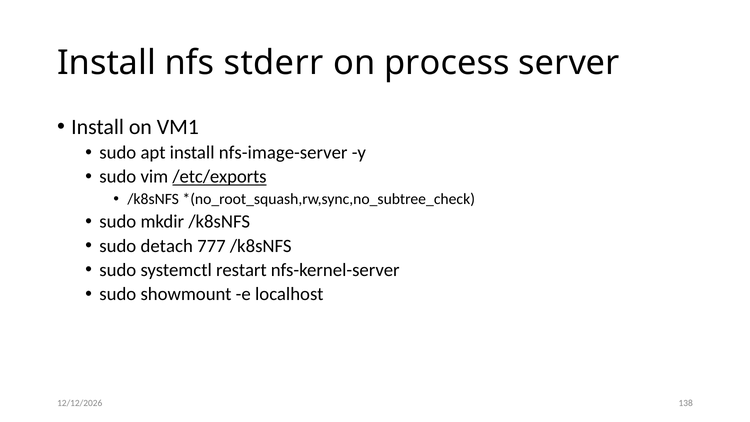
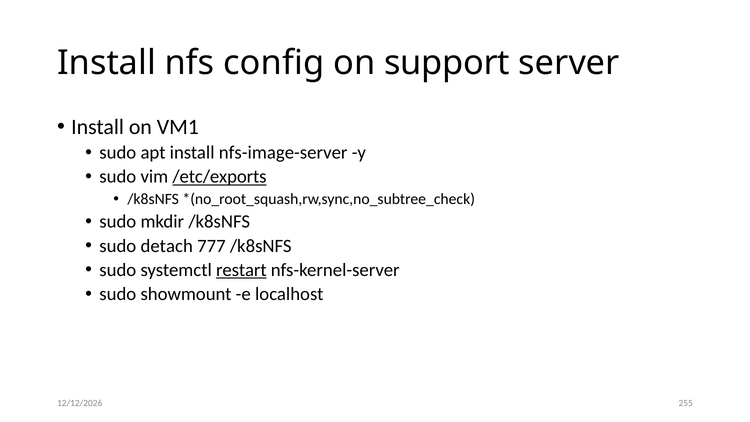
stderr: stderr -> config
process: process -> support
restart underline: none -> present
138: 138 -> 255
